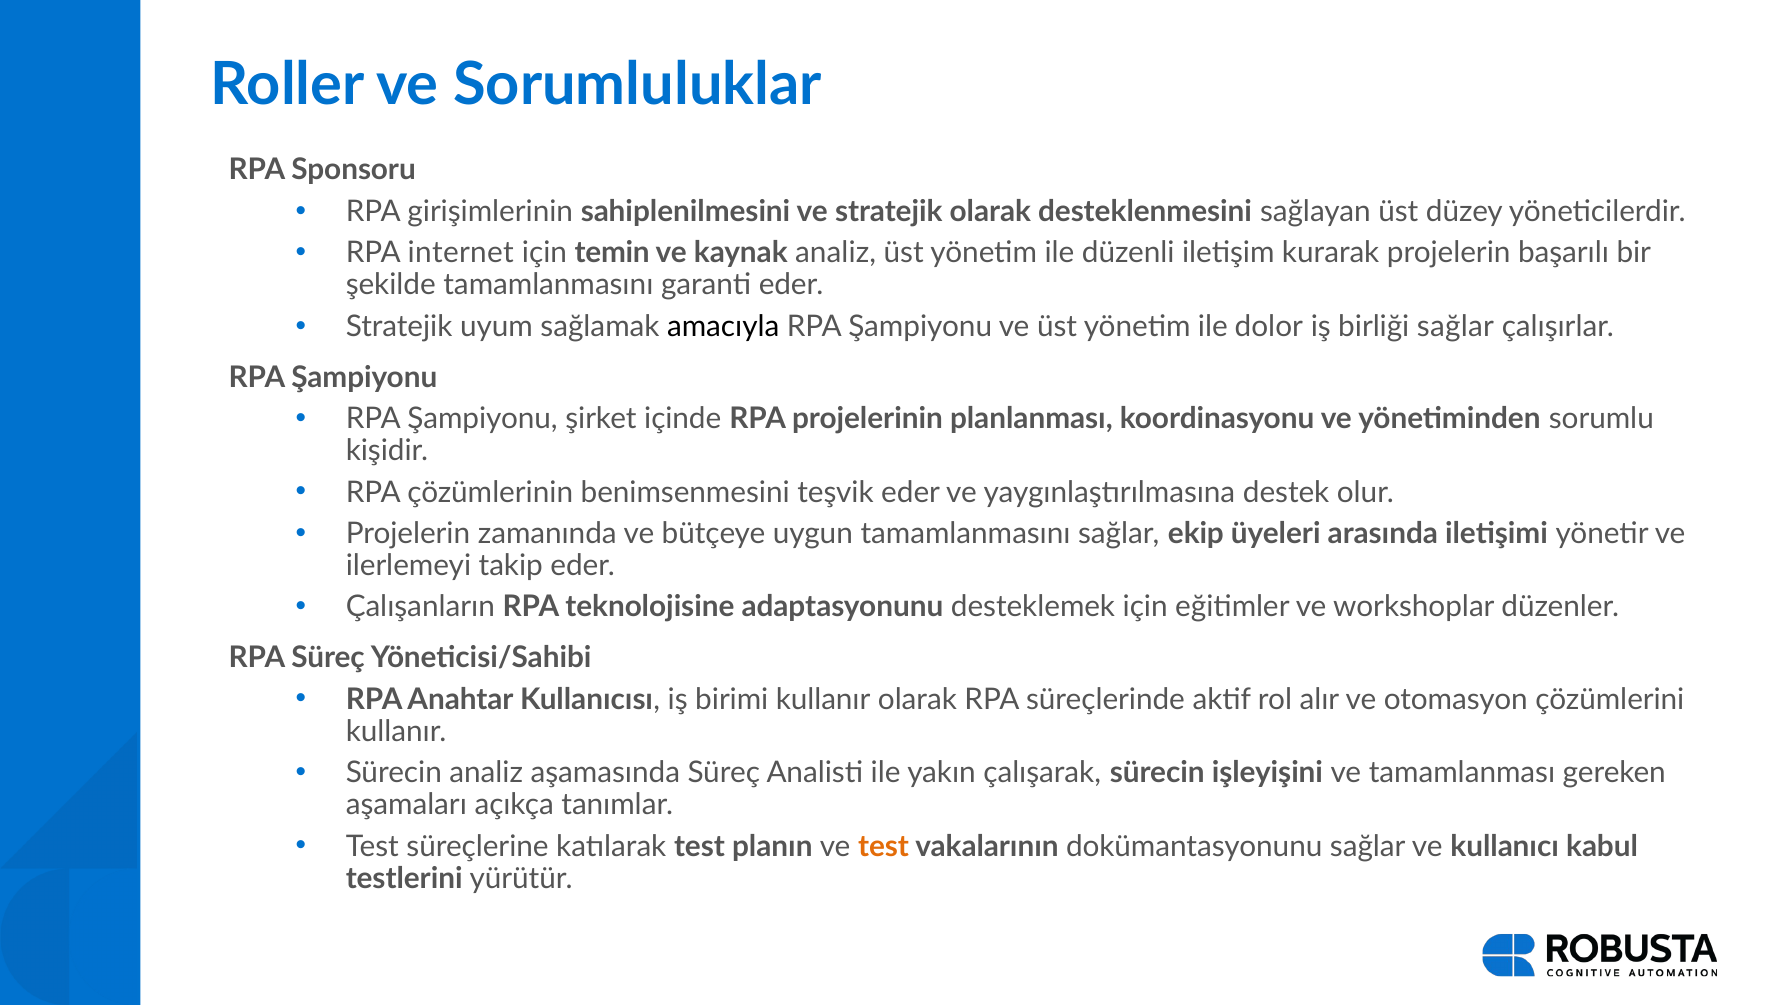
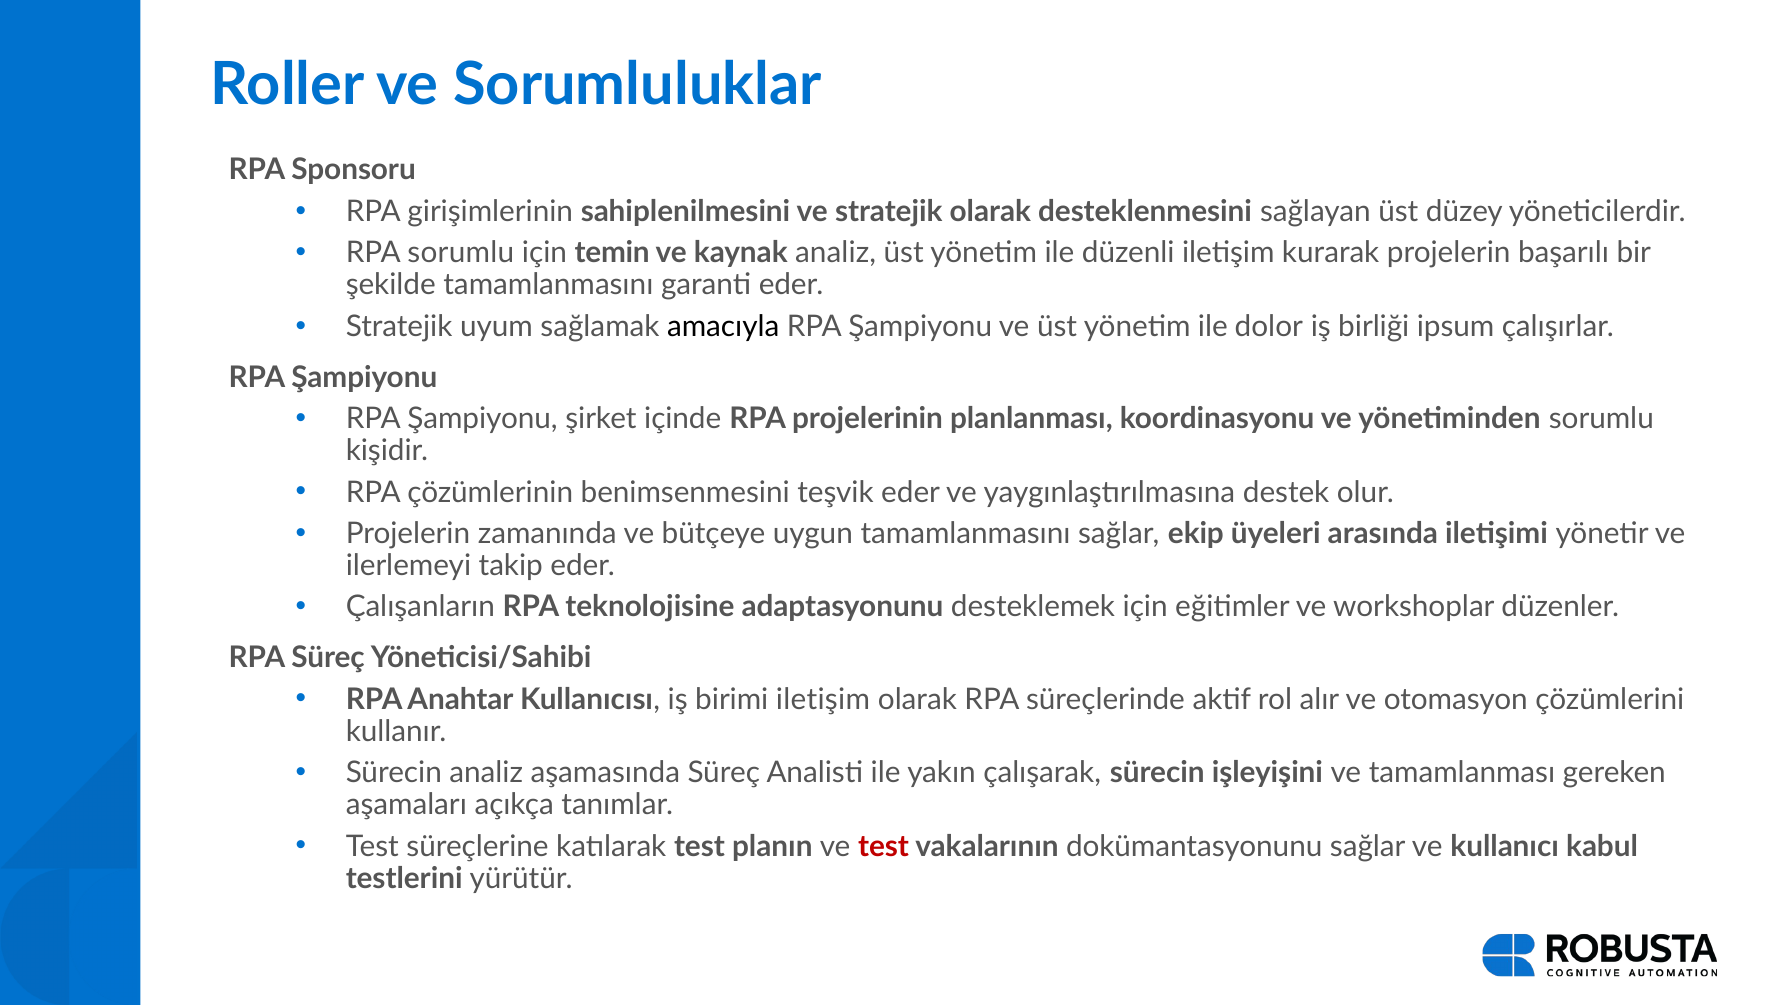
RPA internet: internet -> sorumlu
birliği sağlar: sağlar -> ipsum
birimi kullanır: kullanır -> iletişim
test at (884, 847) colour: orange -> red
